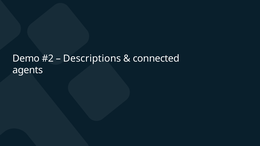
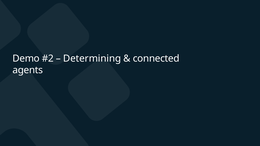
Descriptions: Descriptions -> Determining
